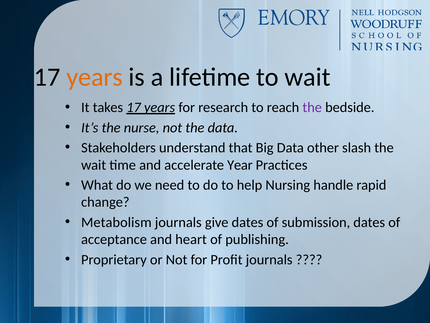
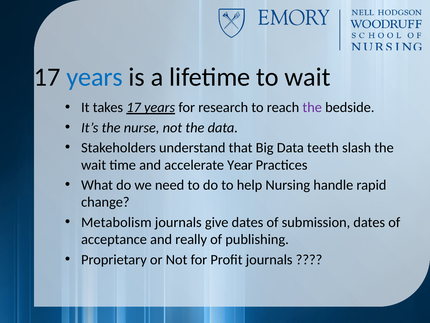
years at (95, 77) colour: orange -> blue
other: other -> teeth
heart: heart -> really
